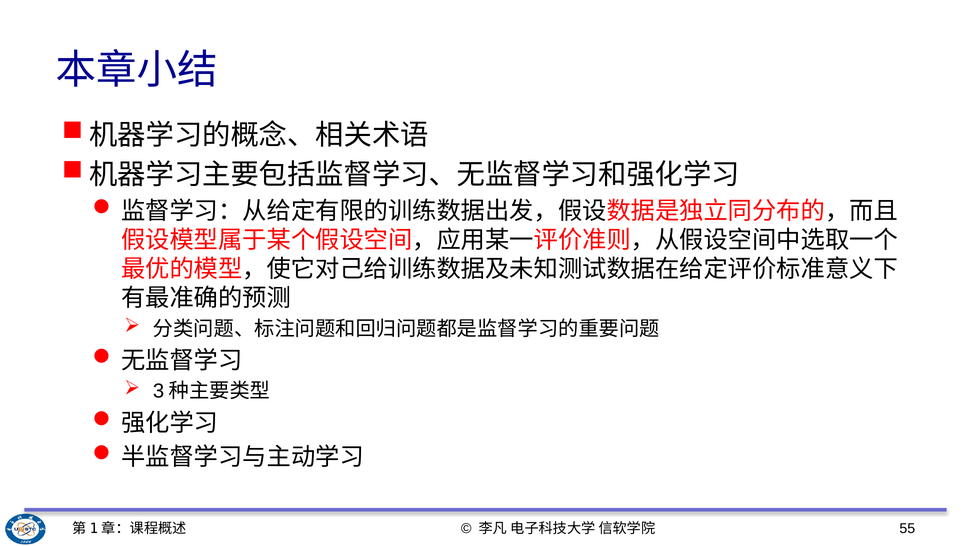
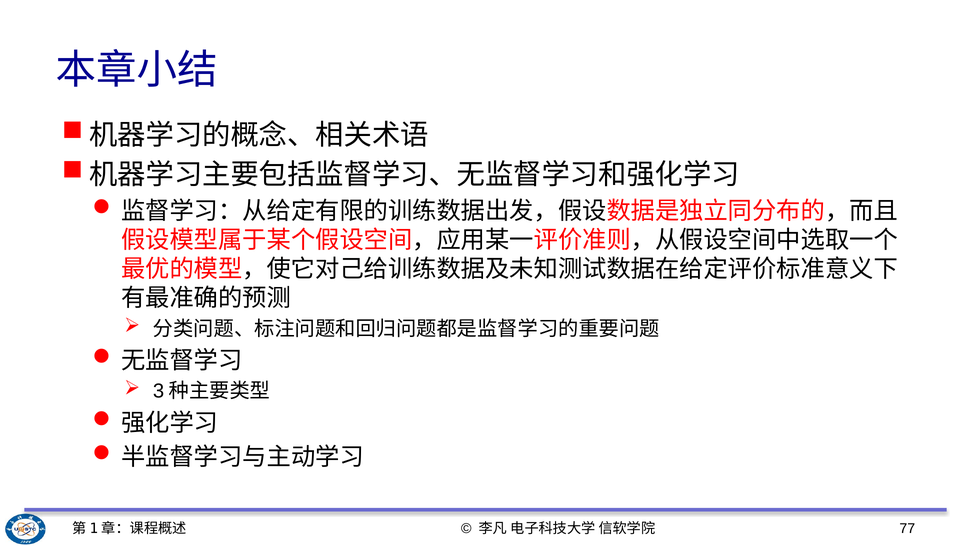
55: 55 -> 77
